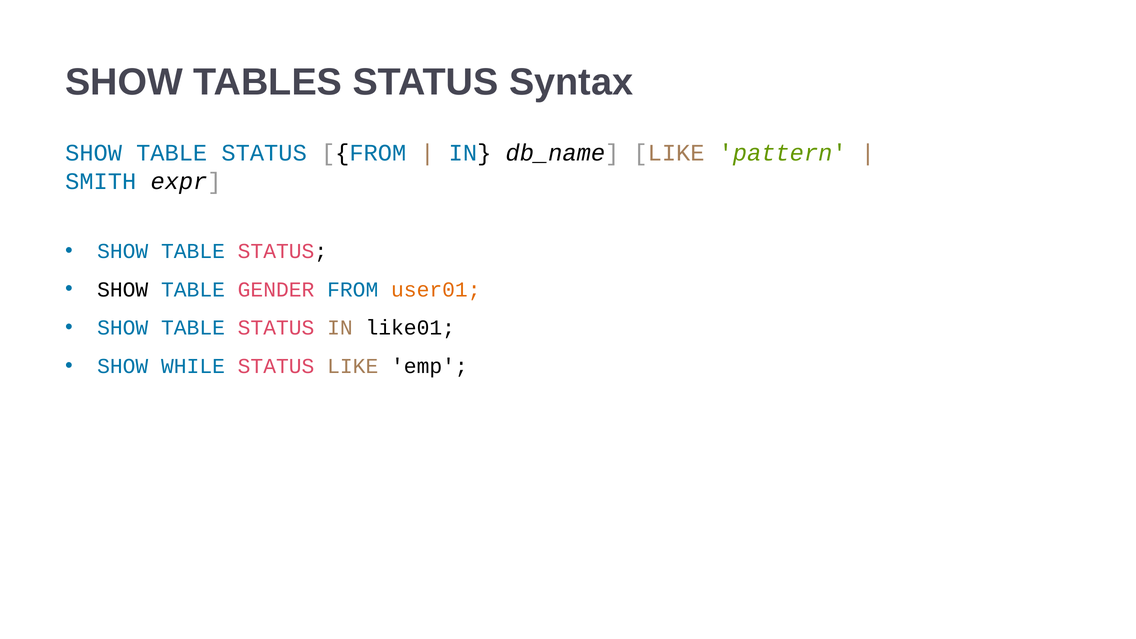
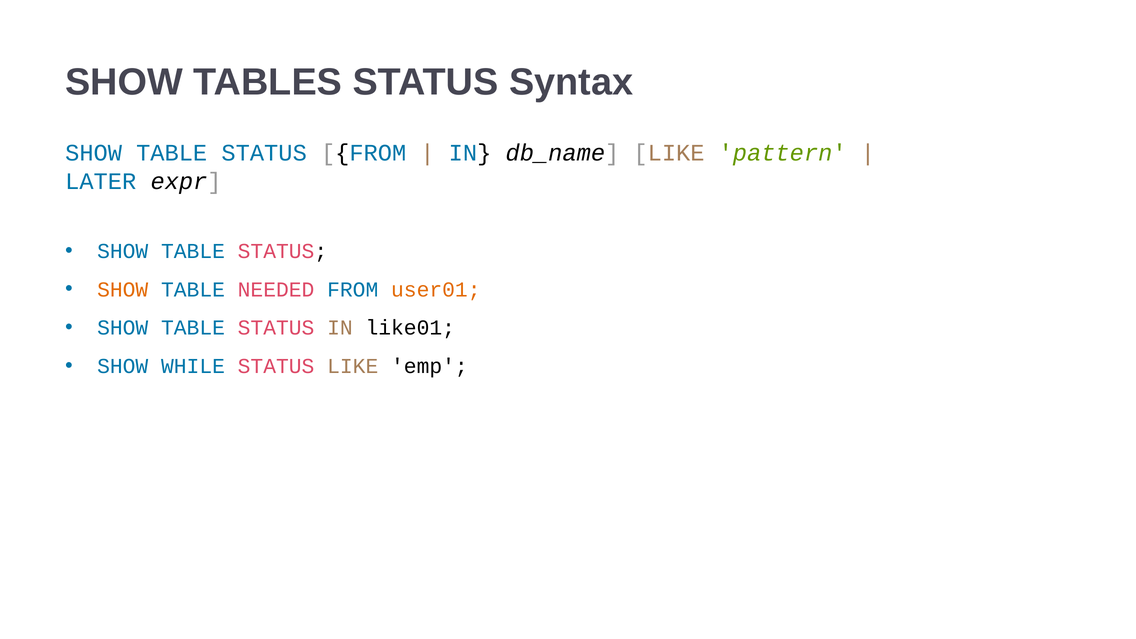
SMITH: SMITH -> LATER
SHOW at (123, 289) colour: black -> orange
GENDER: GENDER -> NEEDED
